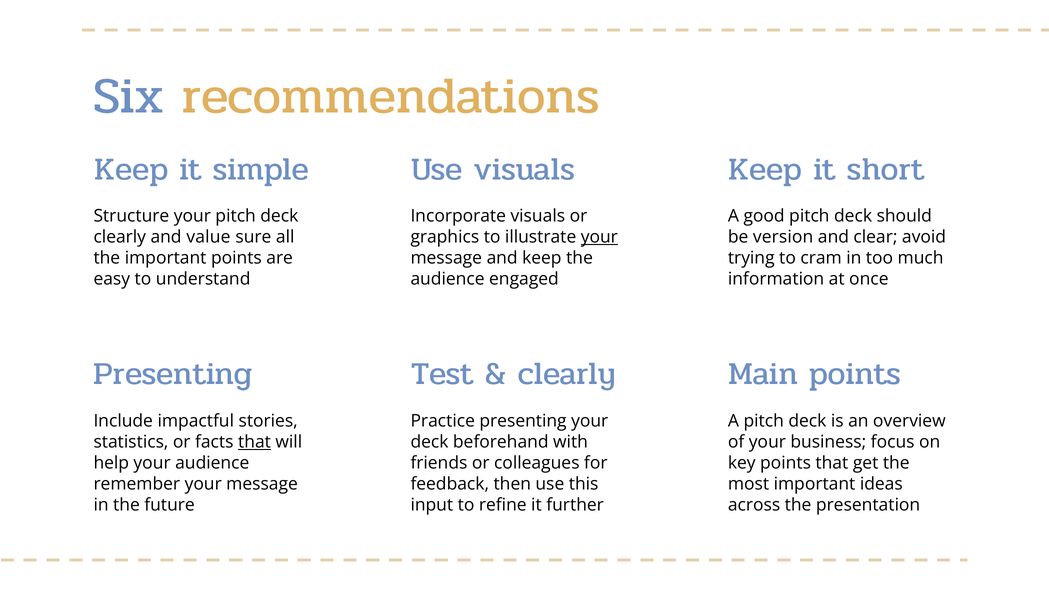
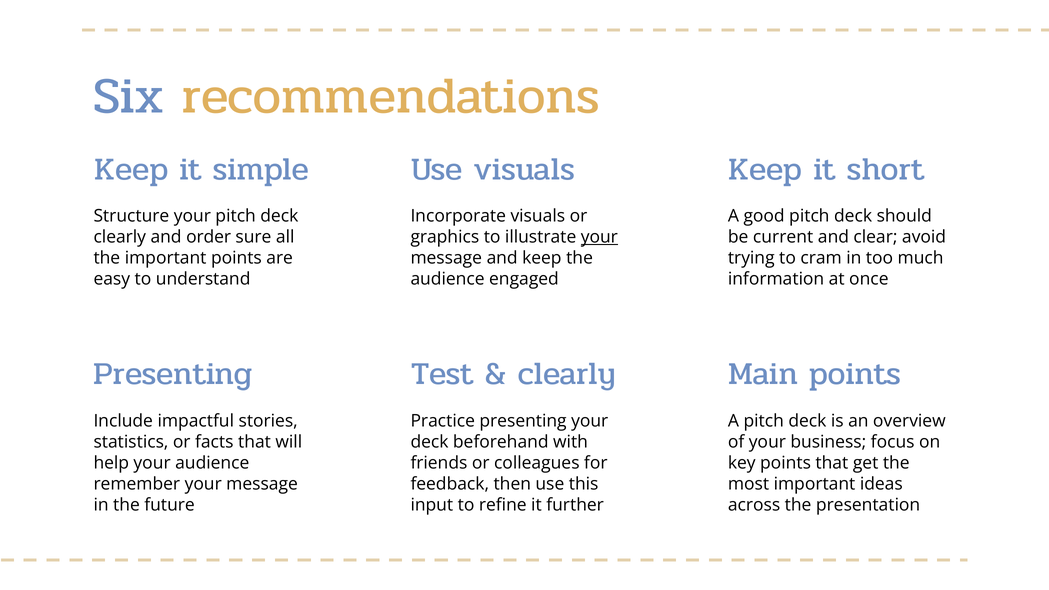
value: value -> order
version: version -> current
that at (255, 442) underline: present -> none
